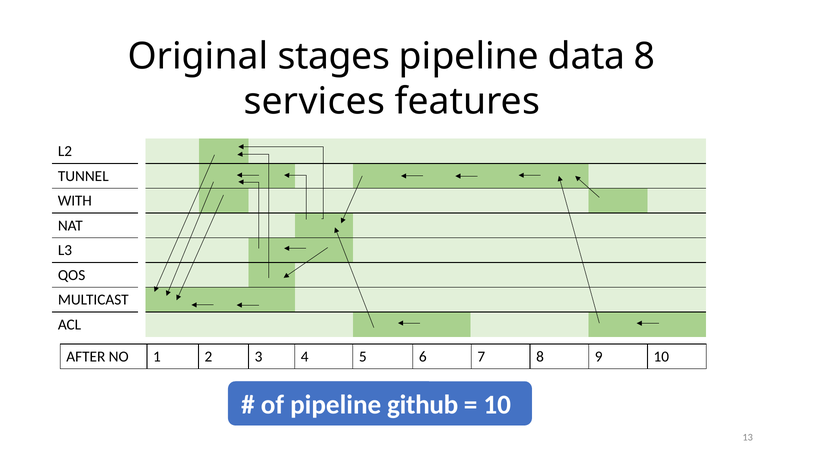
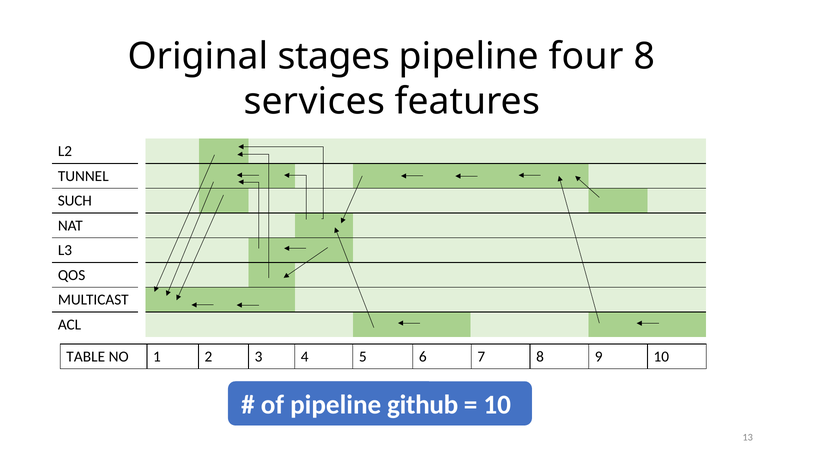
data: data -> four
WITH: WITH -> SUCH
AFTER: AFTER -> TABLE
